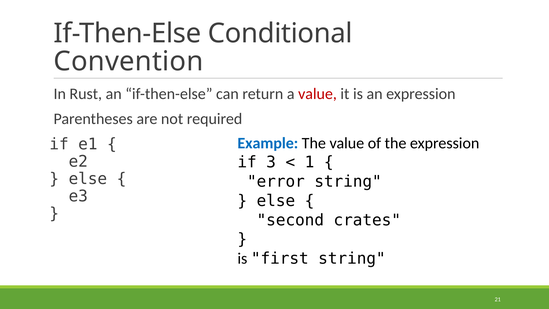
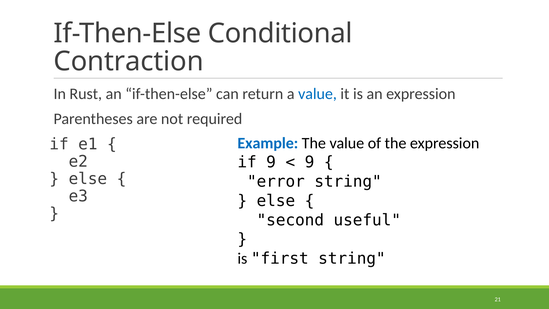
Convention: Convention -> Contraction
value at (317, 94) colour: red -> blue
if 3: 3 -> 9
1 at (310, 162): 1 -> 9
crates: crates -> useful
